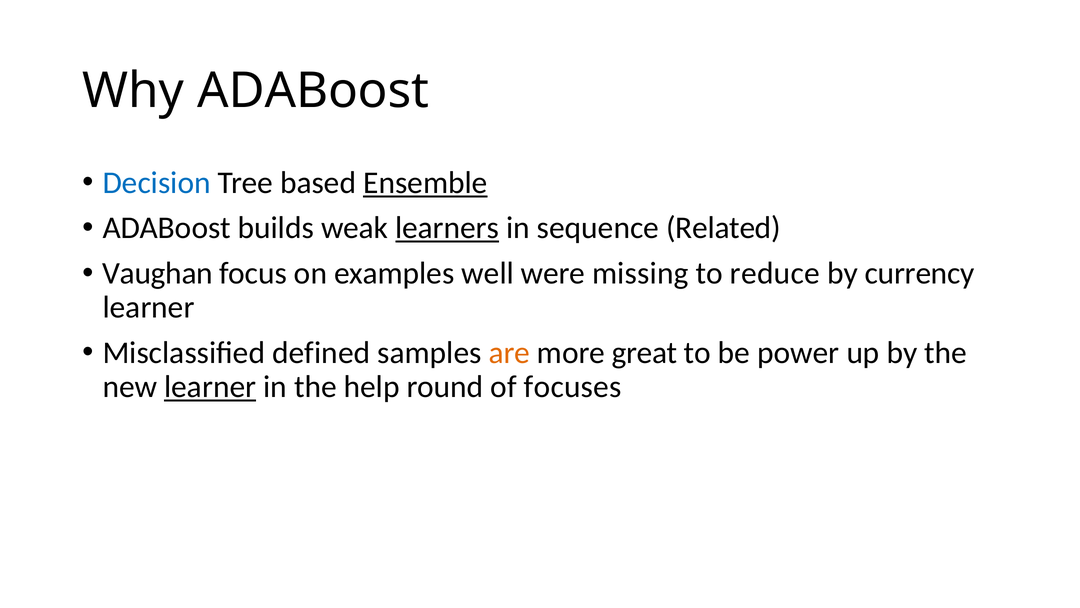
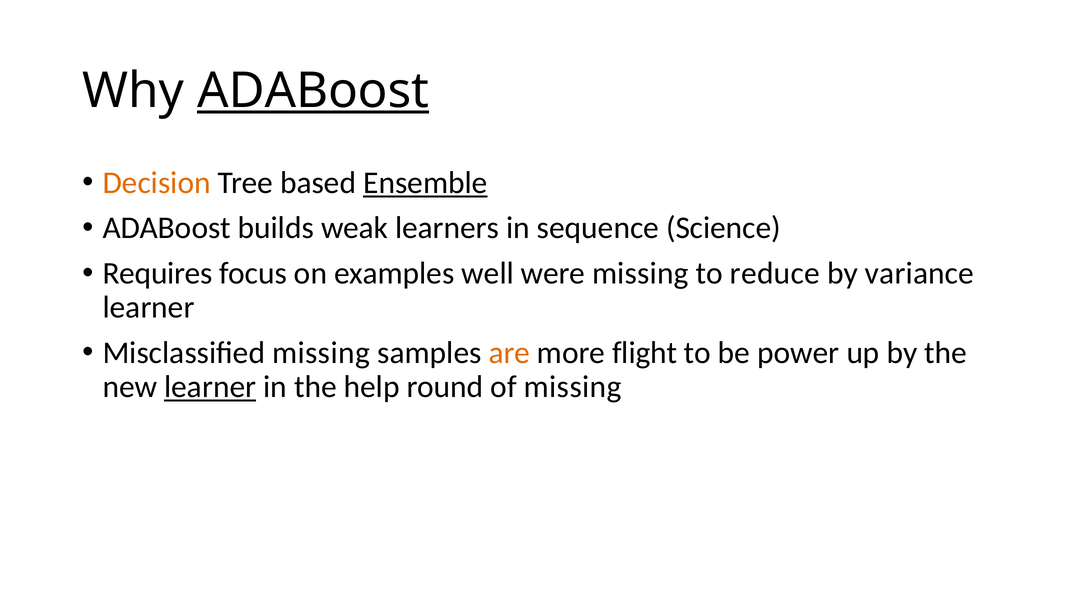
ADABoost at (313, 91) underline: none -> present
Decision colour: blue -> orange
learners underline: present -> none
Related: Related -> Science
Vaughan: Vaughan -> Requires
currency: currency -> variance
Misclassified defined: defined -> missing
great: great -> flight
of focuses: focuses -> missing
